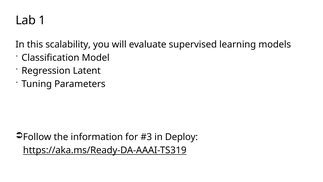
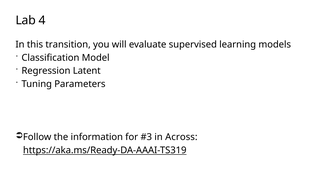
1: 1 -> 4
scalability: scalability -> transition
Deploy: Deploy -> Across
